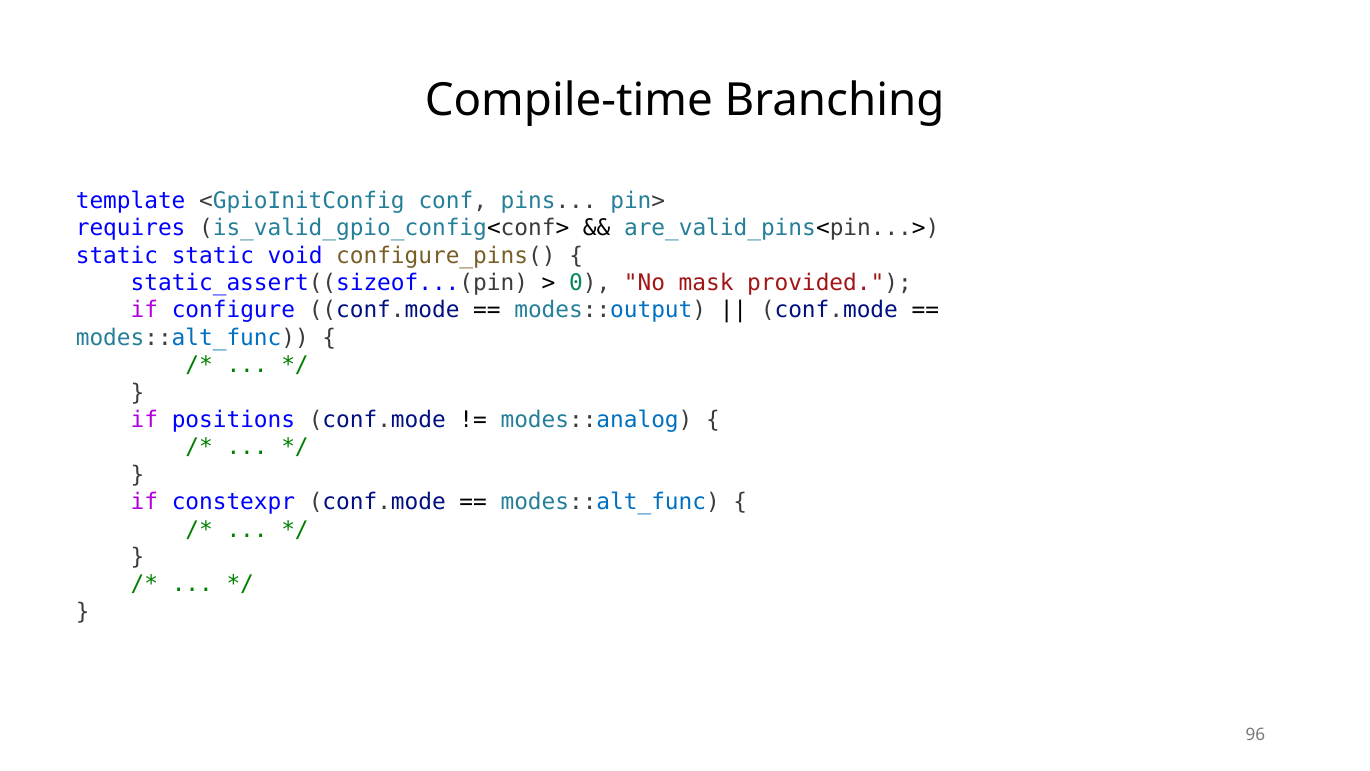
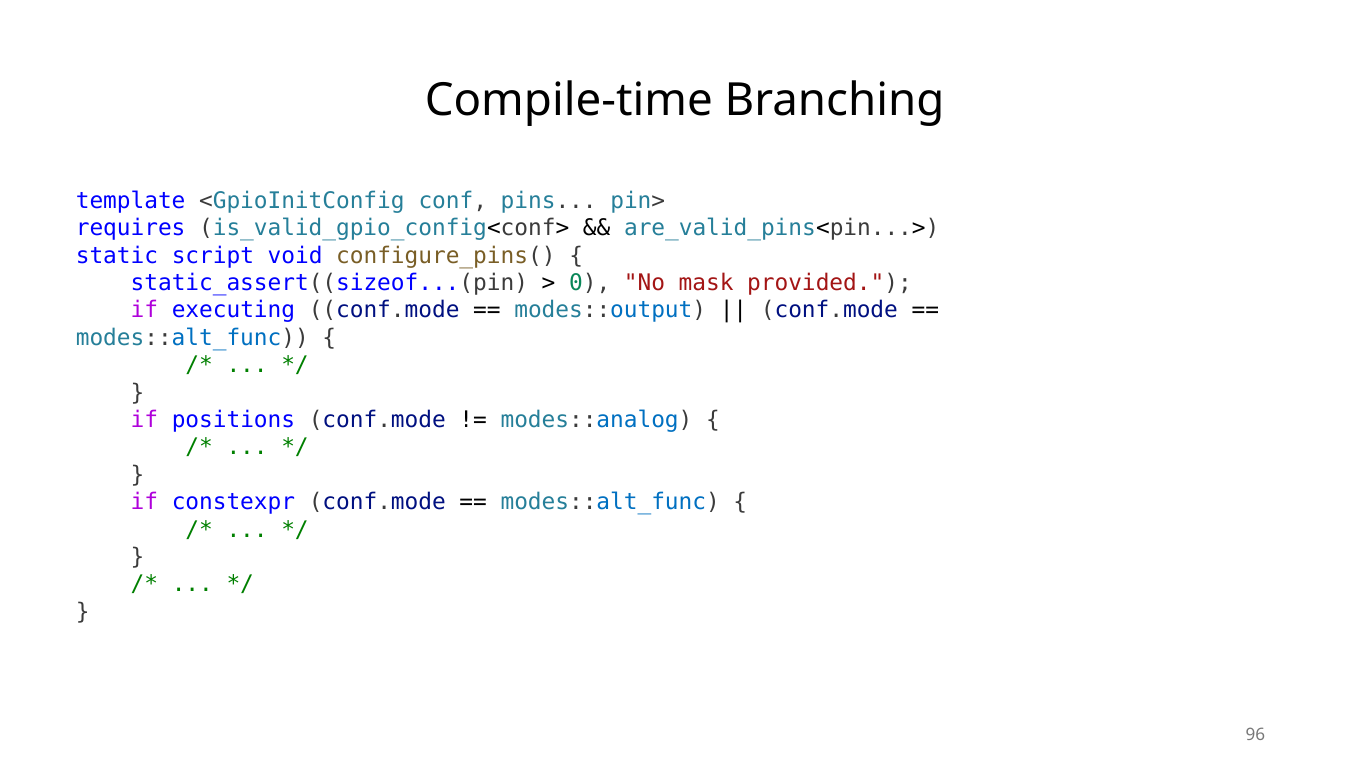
static static: static -> script
configure: configure -> executing
